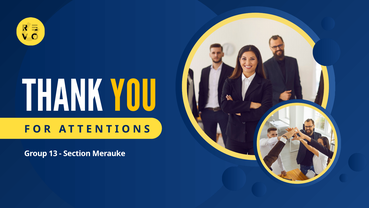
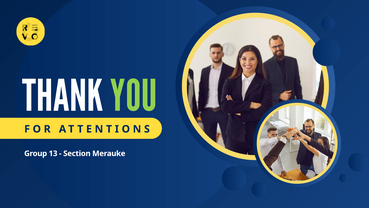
YOU colour: yellow -> light green
